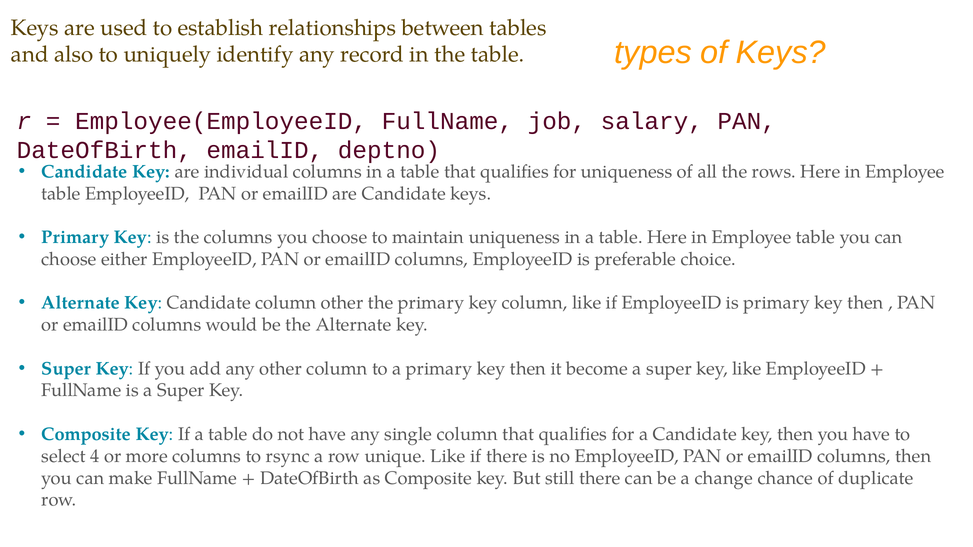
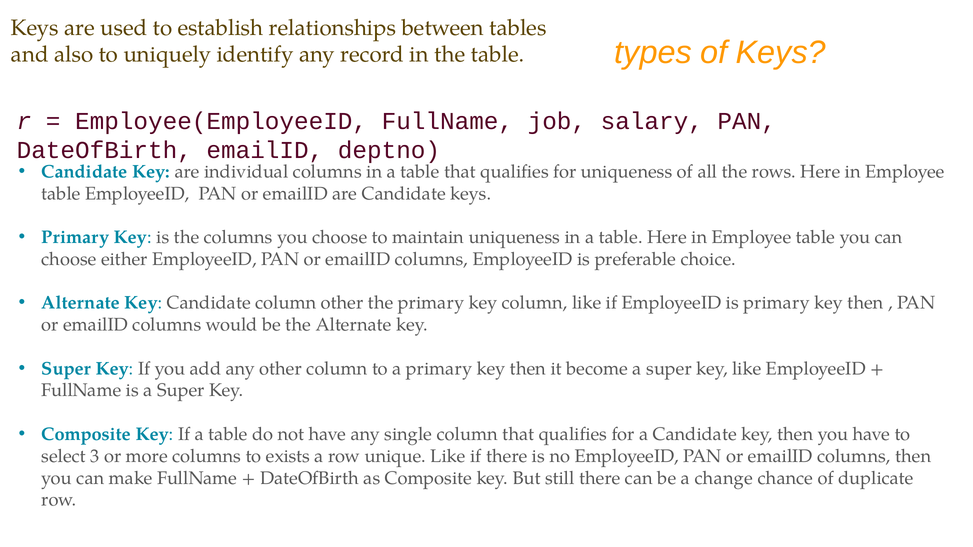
4: 4 -> 3
rsync: rsync -> exists
